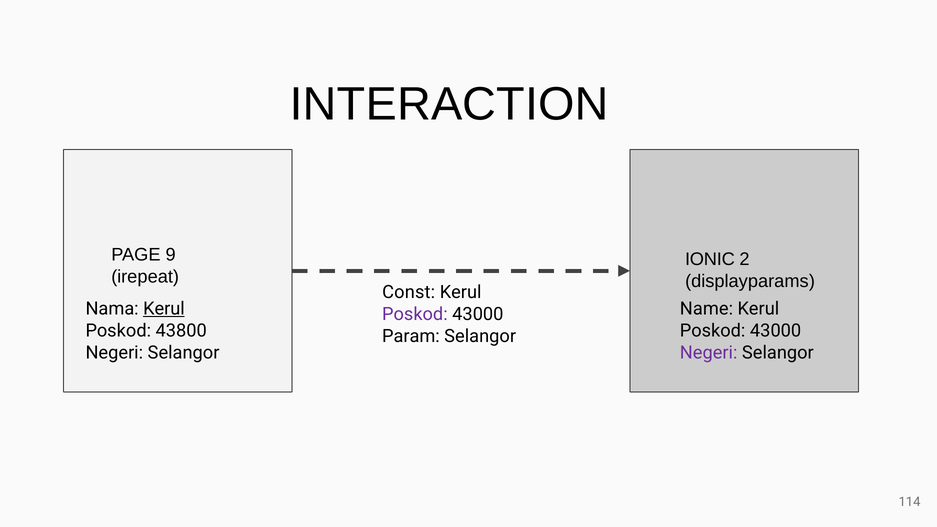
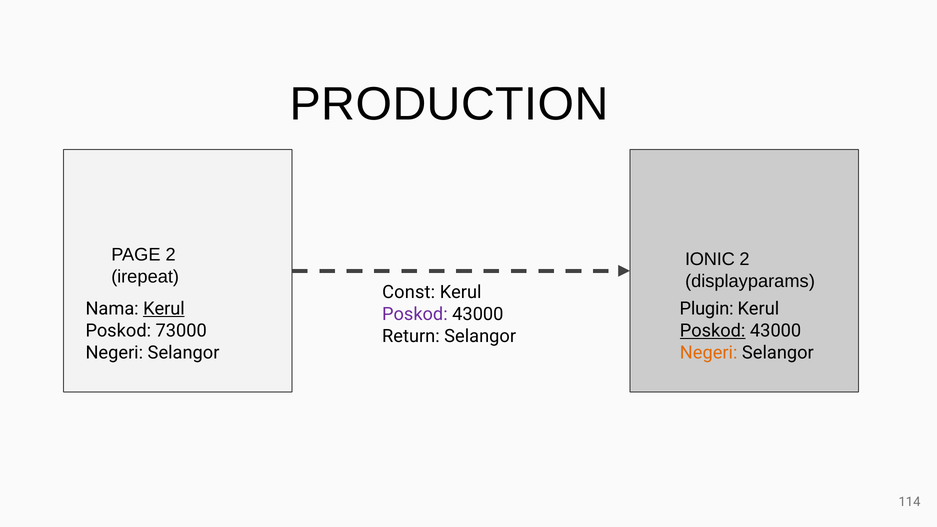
INTERACTION: INTERACTION -> PRODUCTION
PAGE 9: 9 -> 2
Name: Name -> Plugin
43800: 43800 -> 73000
Poskod at (713, 331) underline: none -> present
Param: Param -> Return
Negeri at (709, 353) colour: purple -> orange
